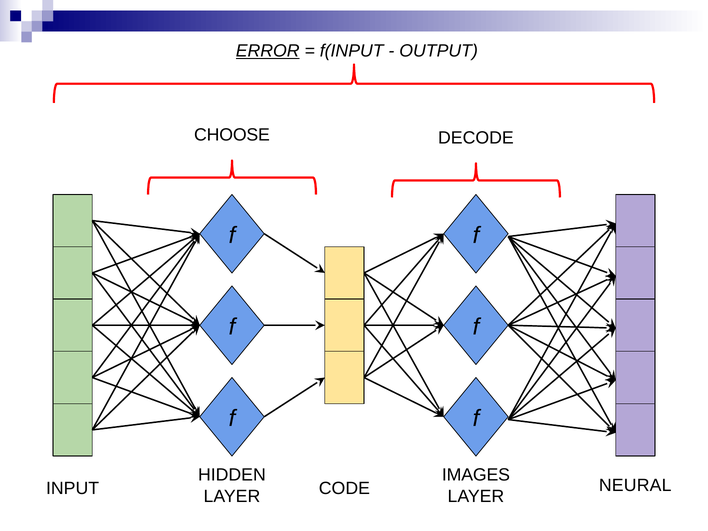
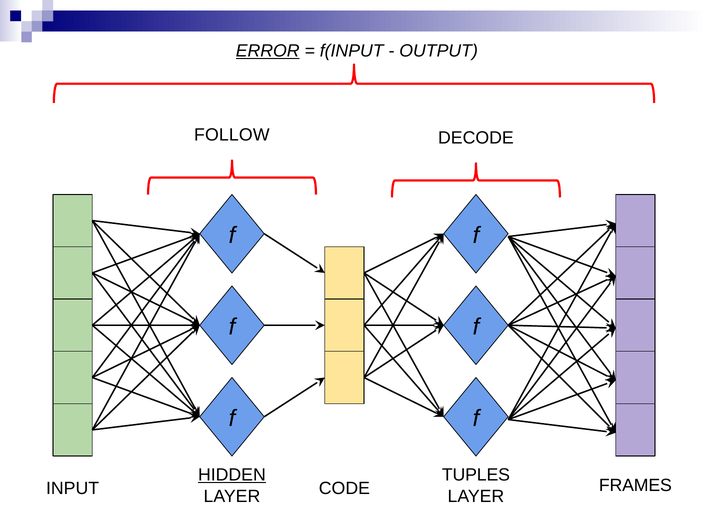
CHOOSE: CHOOSE -> FOLLOW
HIDDEN underline: none -> present
IMAGES: IMAGES -> TUPLES
NEURAL: NEURAL -> FRAMES
